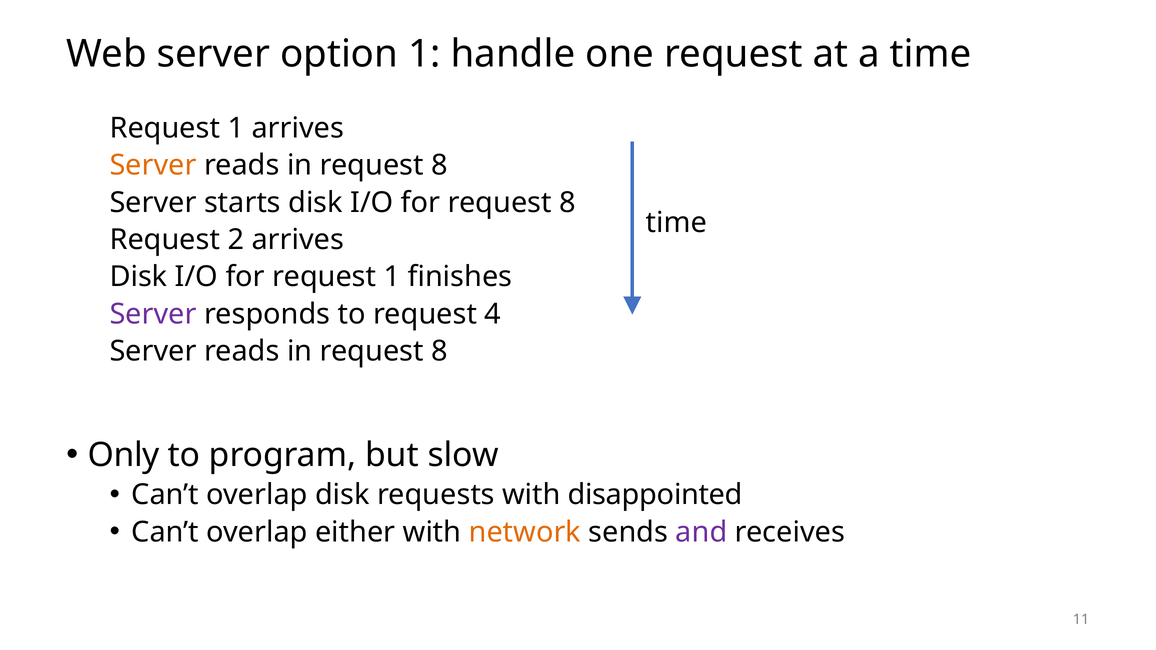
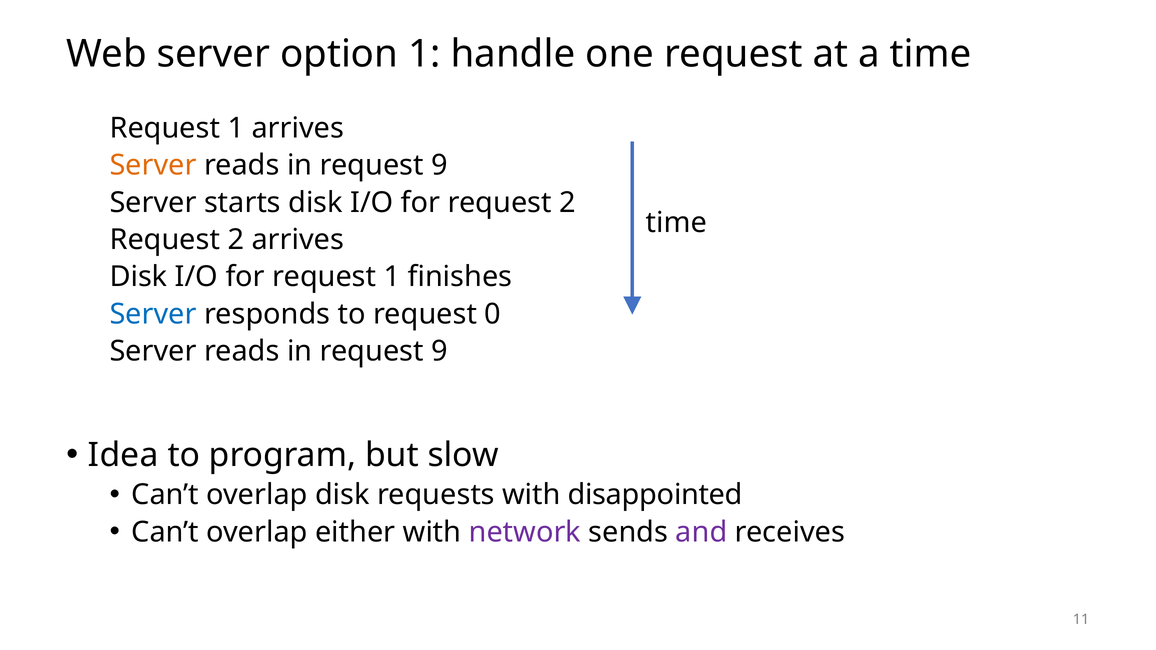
8 at (439, 165): 8 -> 9
for request 8: 8 -> 2
Server at (153, 314) colour: purple -> blue
4: 4 -> 0
8 at (439, 351): 8 -> 9
Only: Only -> Idea
network colour: orange -> purple
